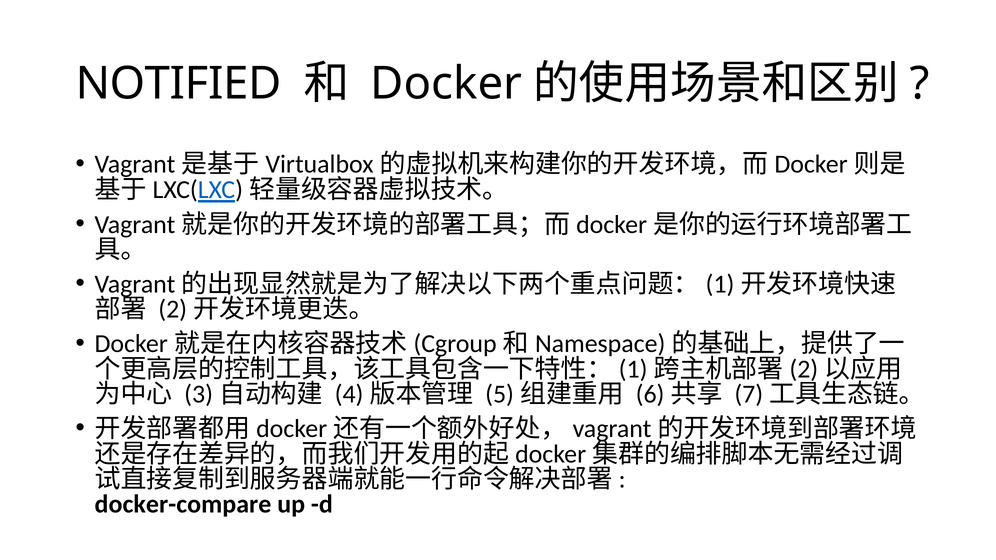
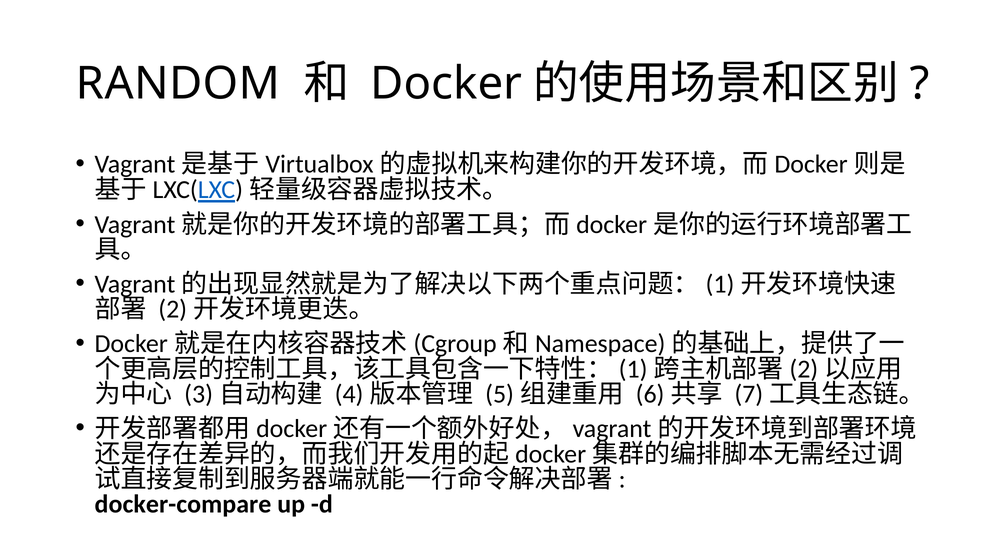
NOTIFIED: NOTIFIED -> RANDOM
